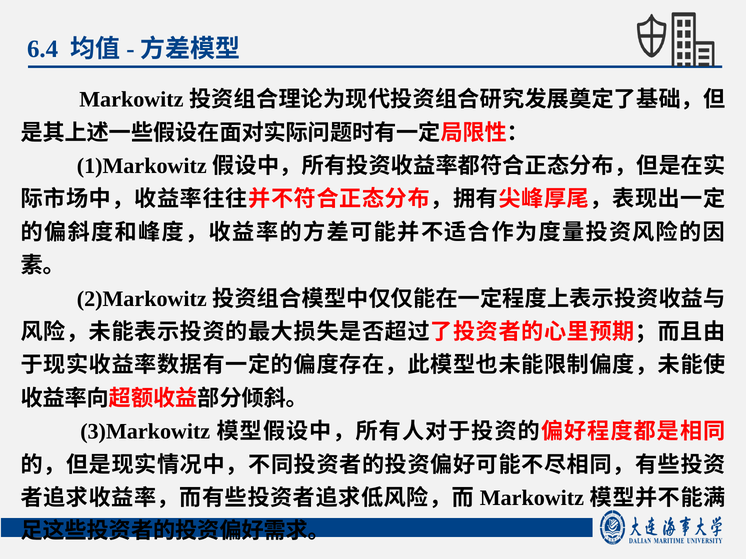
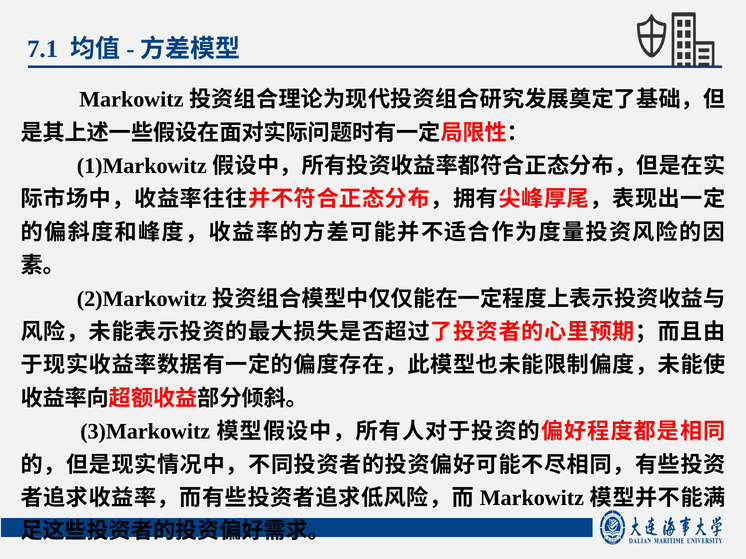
6.4: 6.4 -> 7.1
